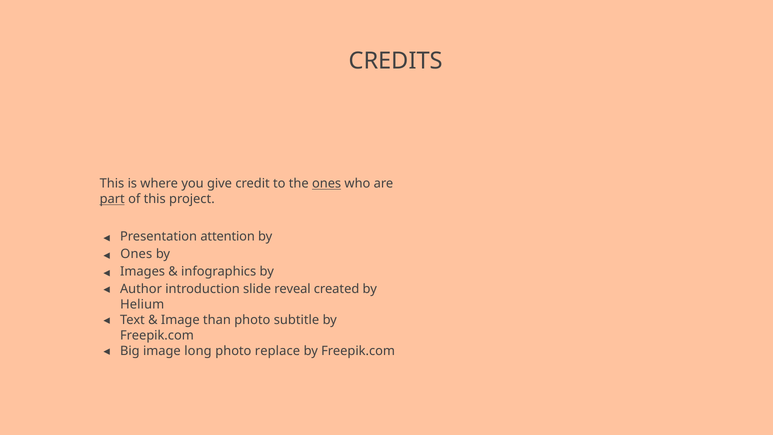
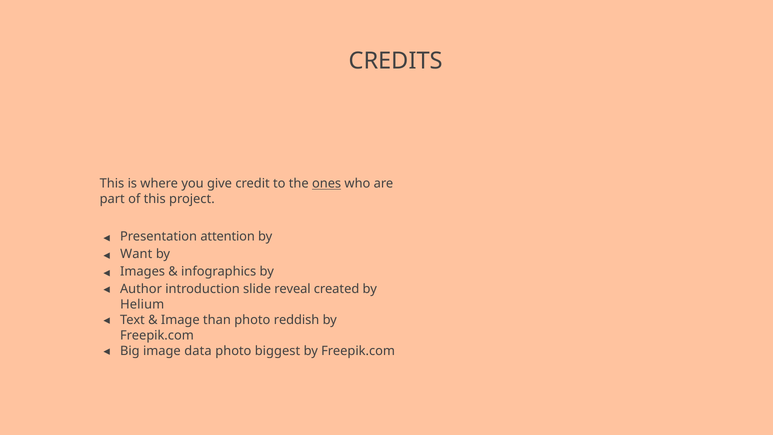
part underline: present -> none
Ones at (136, 254): Ones -> Want
subtitle: subtitle -> reddish
long: long -> data
replace: replace -> biggest
